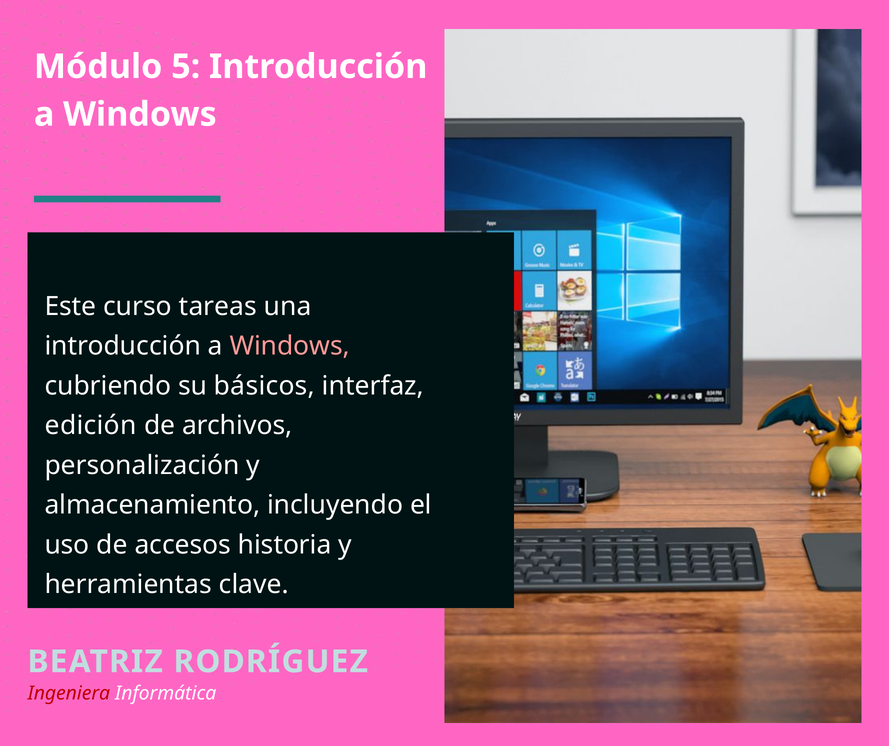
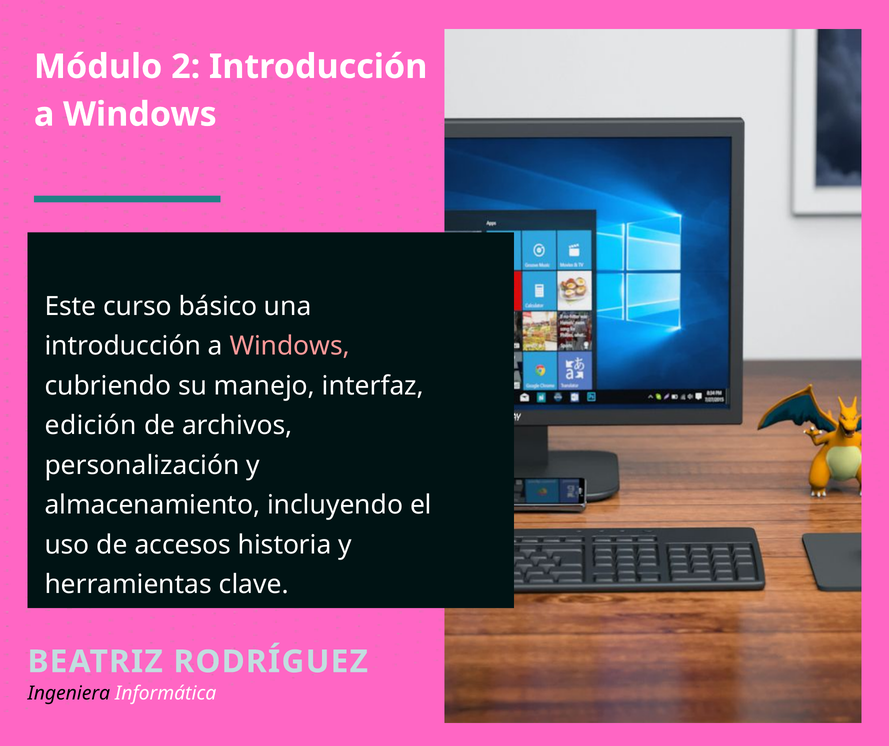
5: 5 -> 2
tareas: tareas -> básico
básicos: básicos -> manejo
Ingeniera colour: red -> black
